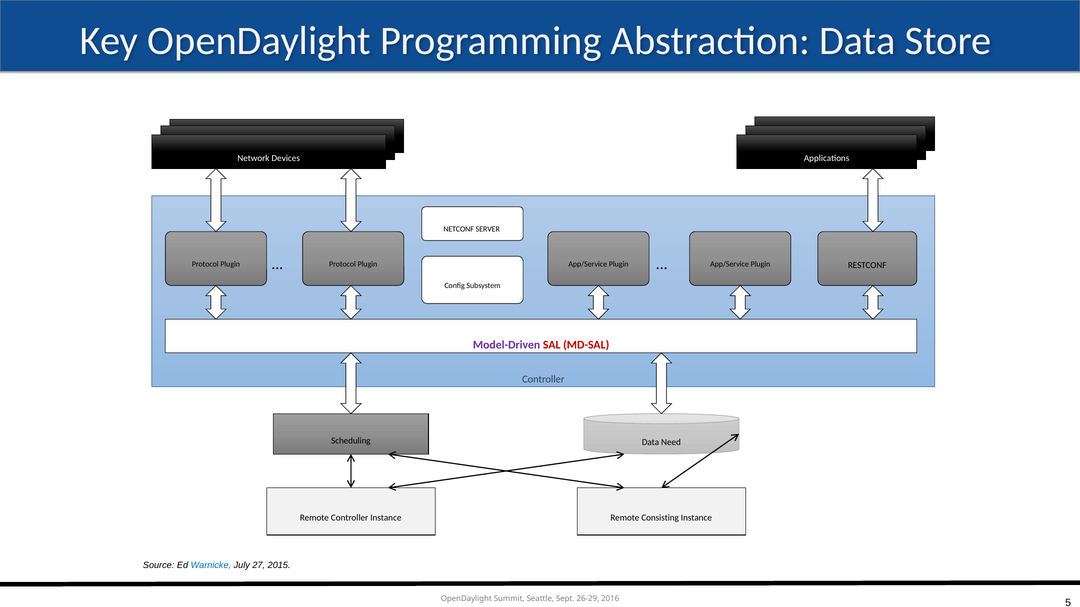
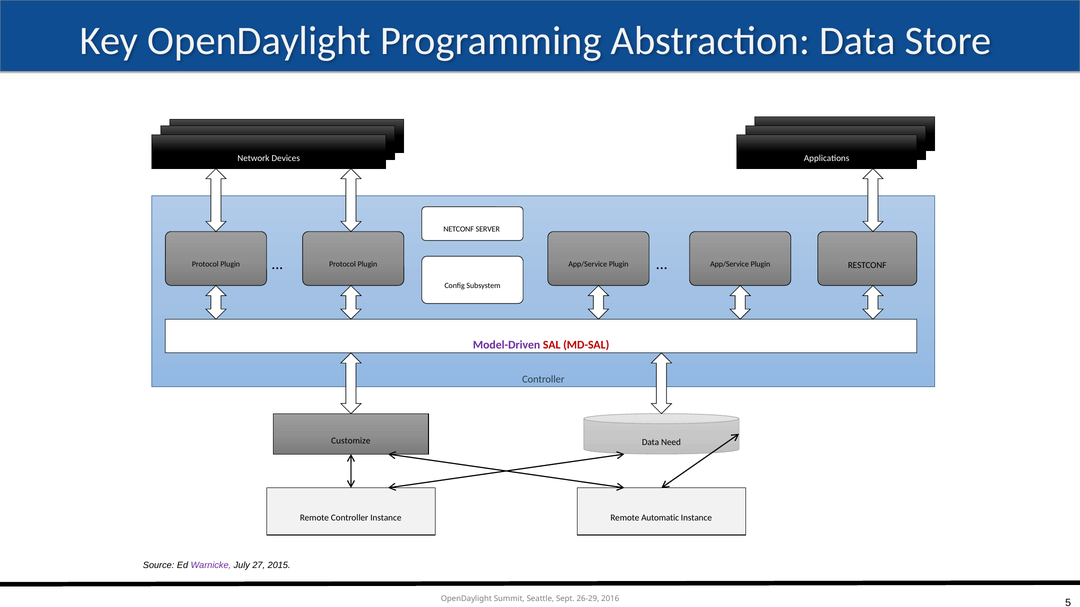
Scheduling: Scheduling -> Customize
Consisting: Consisting -> Automatic
Warnicke colour: blue -> purple
